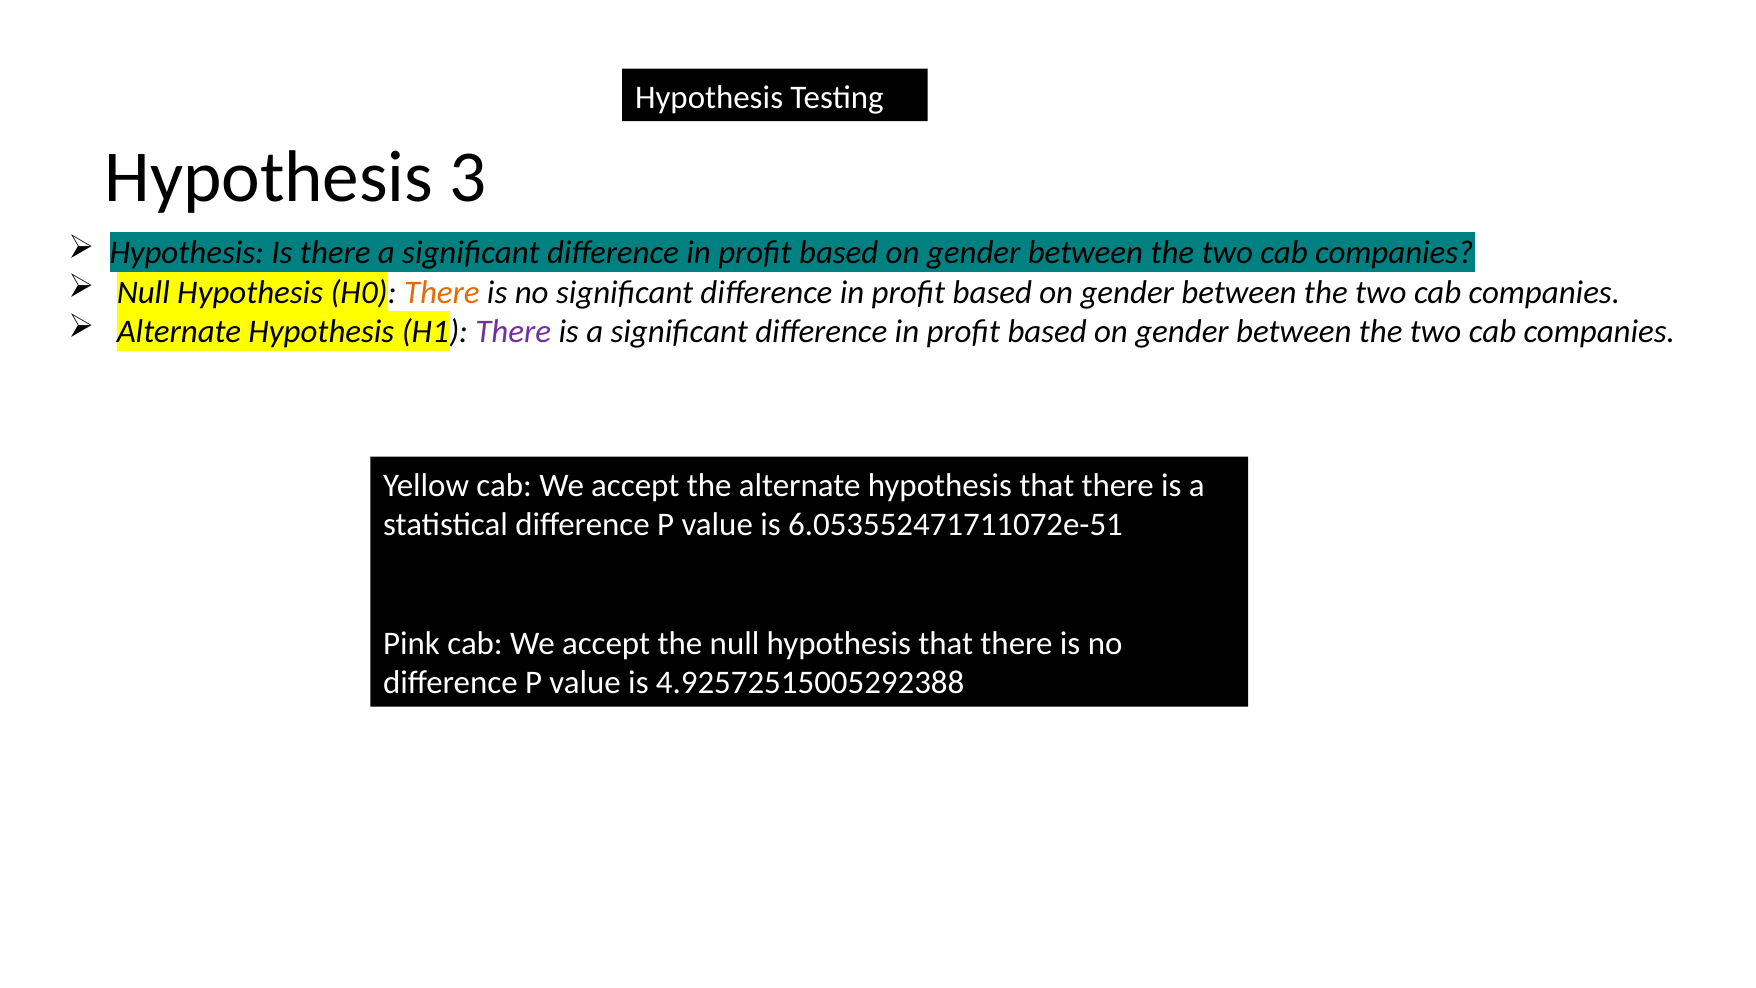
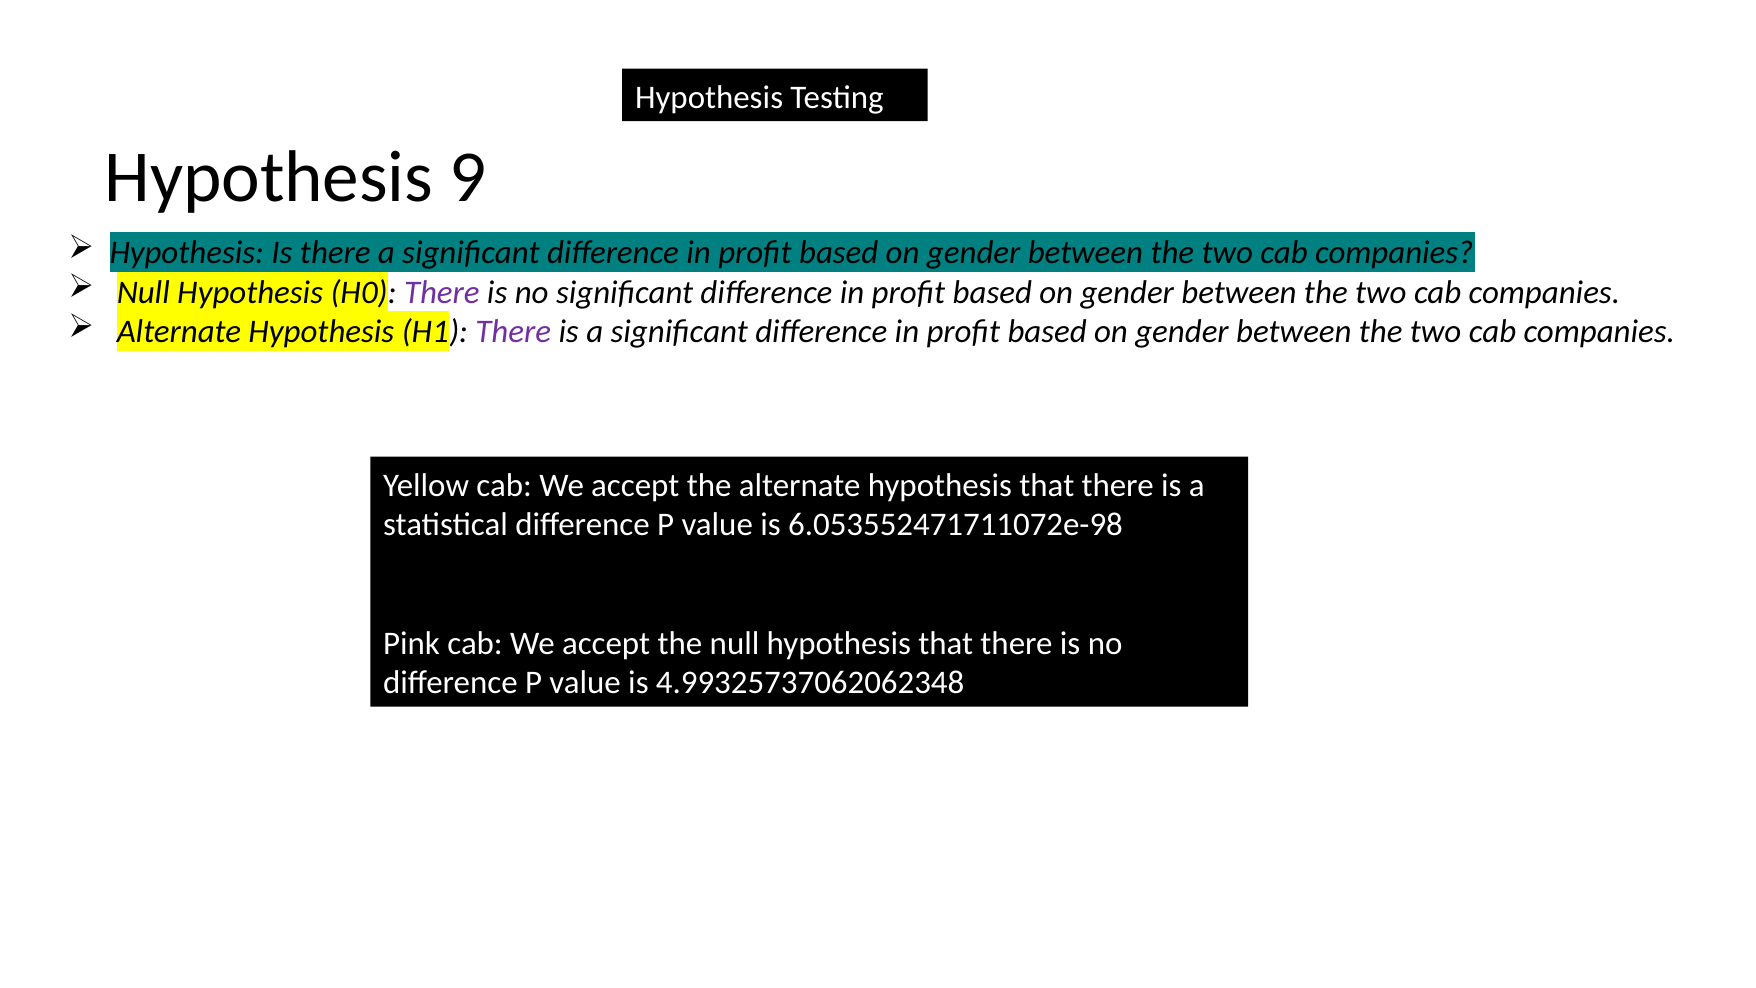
3: 3 -> 9
There at (442, 292) colour: orange -> purple
6.053552471711072e-51: 6.053552471711072e-51 -> 6.053552471711072e-98
4.92572515005292388: 4.92572515005292388 -> 4.99325737062062348
